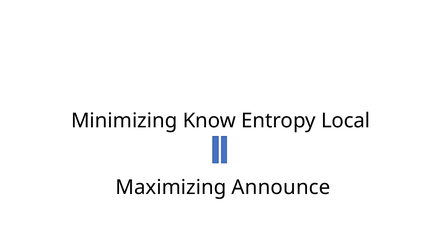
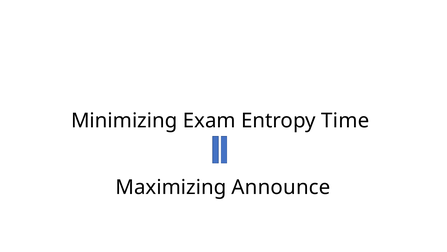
Know: Know -> Exam
Local: Local -> Time
